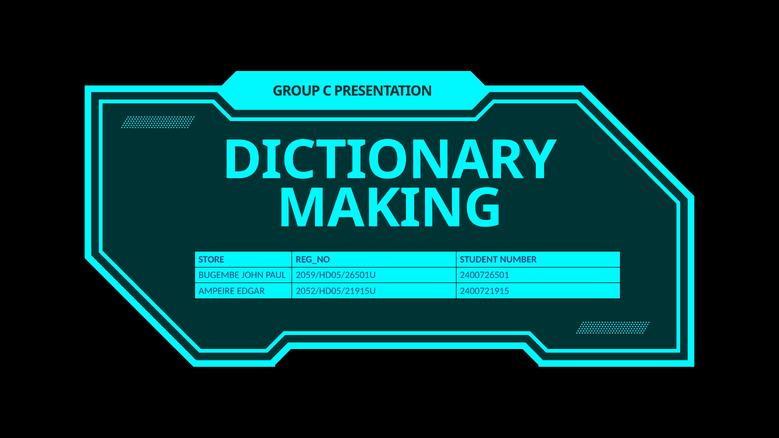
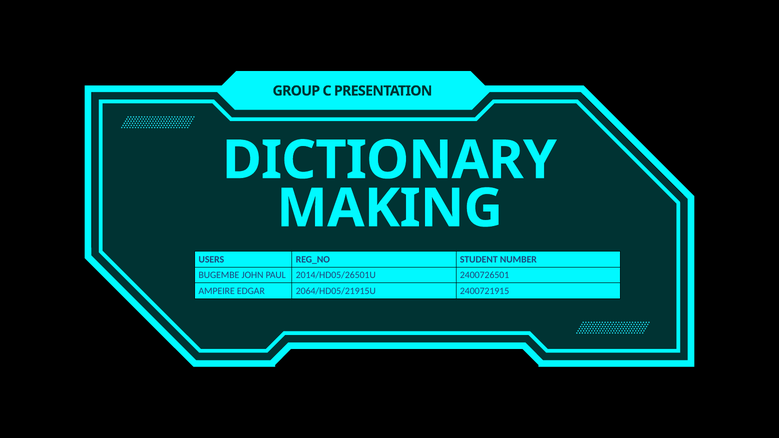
STORE: STORE -> USERS
2059/HD05/26501U: 2059/HD05/26501U -> 2014/HD05/26501U
2052/HD05/21915U: 2052/HD05/21915U -> 2064/HD05/21915U
